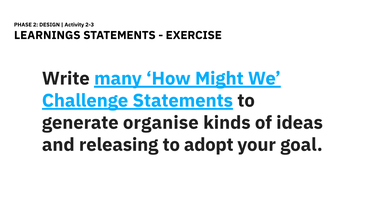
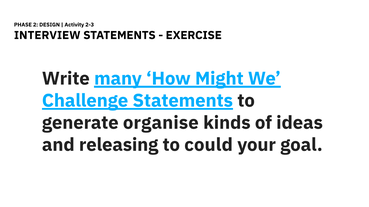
LEARNINGS: LEARNINGS -> INTERVIEW
adopt: adopt -> could
